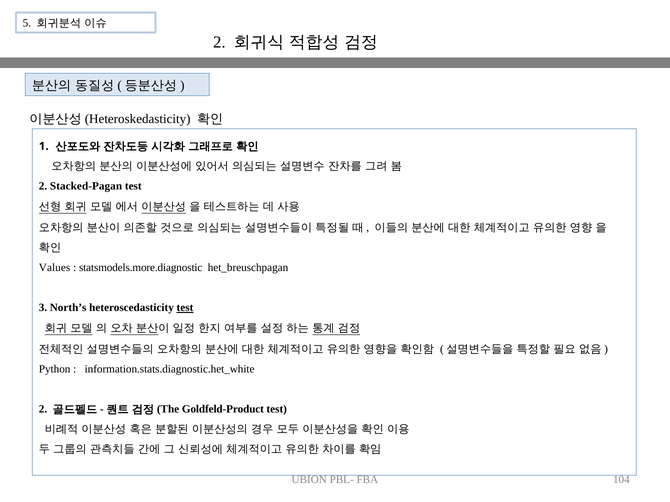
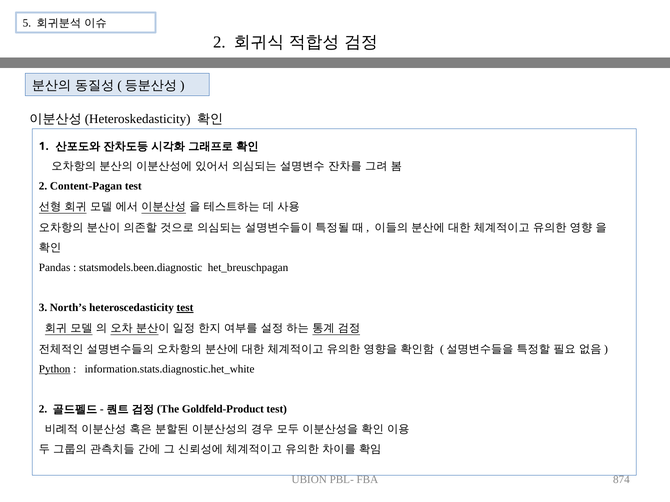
Stacked-Pagan: Stacked-Pagan -> Content-Pagan
Values: Values -> Pandas
statsmodels.more.diagnostic: statsmodels.more.diagnostic -> statsmodels.been.diagnostic
Python underline: none -> present
104: 104 -> 874
